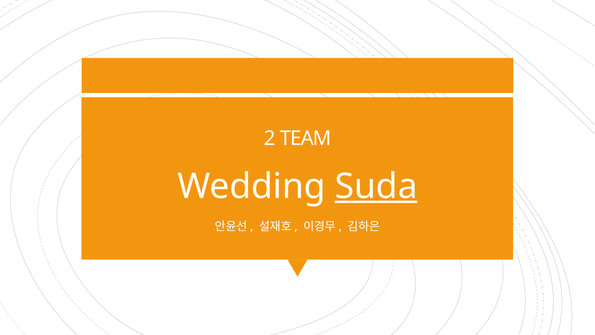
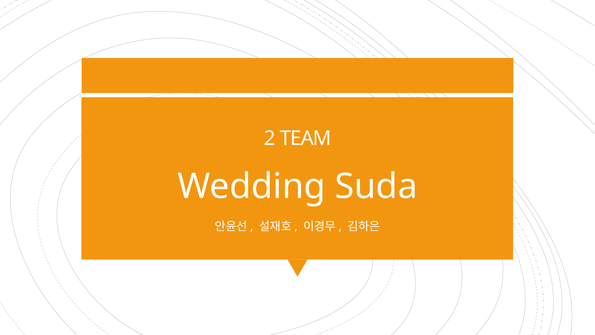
Suda underline: present -> none
